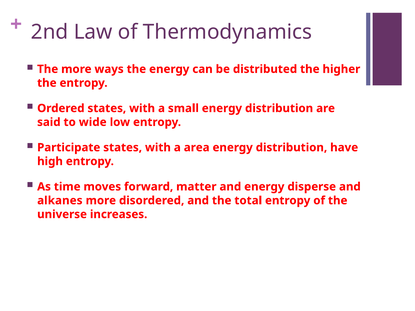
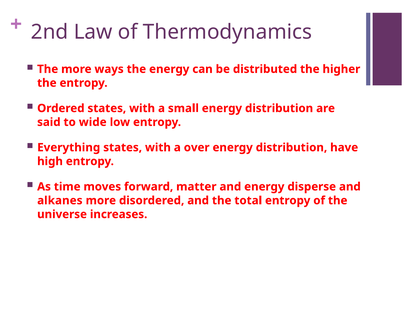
Participate: Participate -> Everything
area: area -> over
